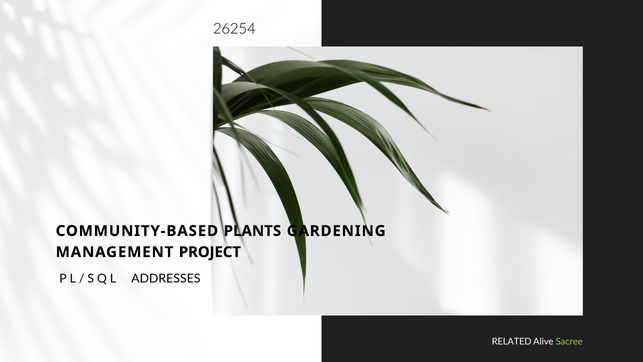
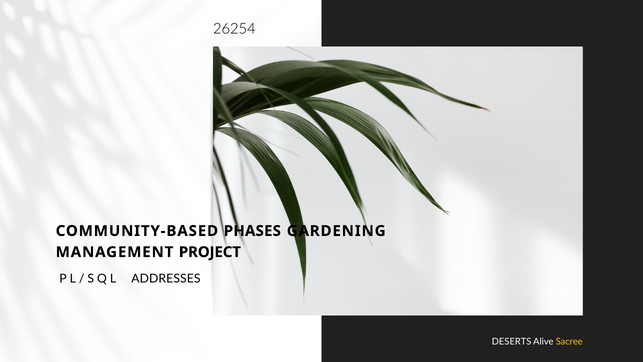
PLANTS: PLANTS -> PHASES
RELATED: RELATED -> DESERTS
Sacree colour: light green -> yellow
